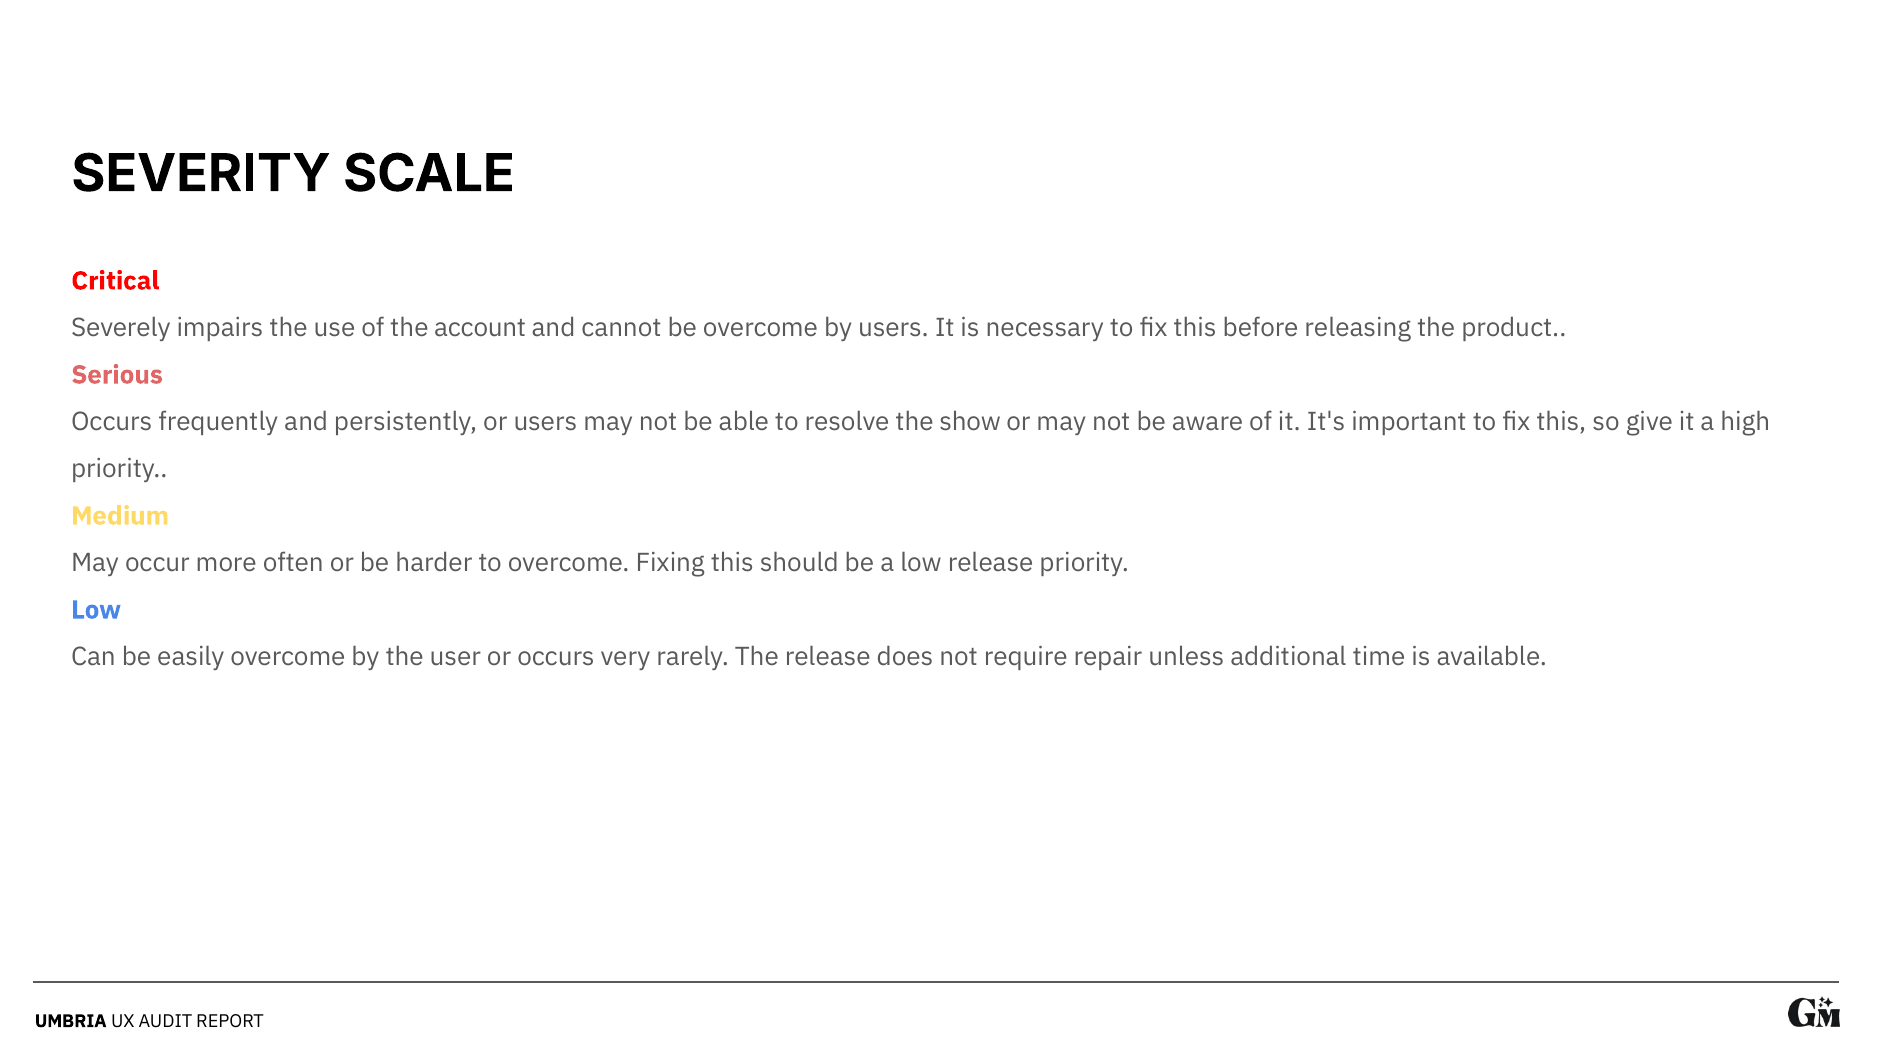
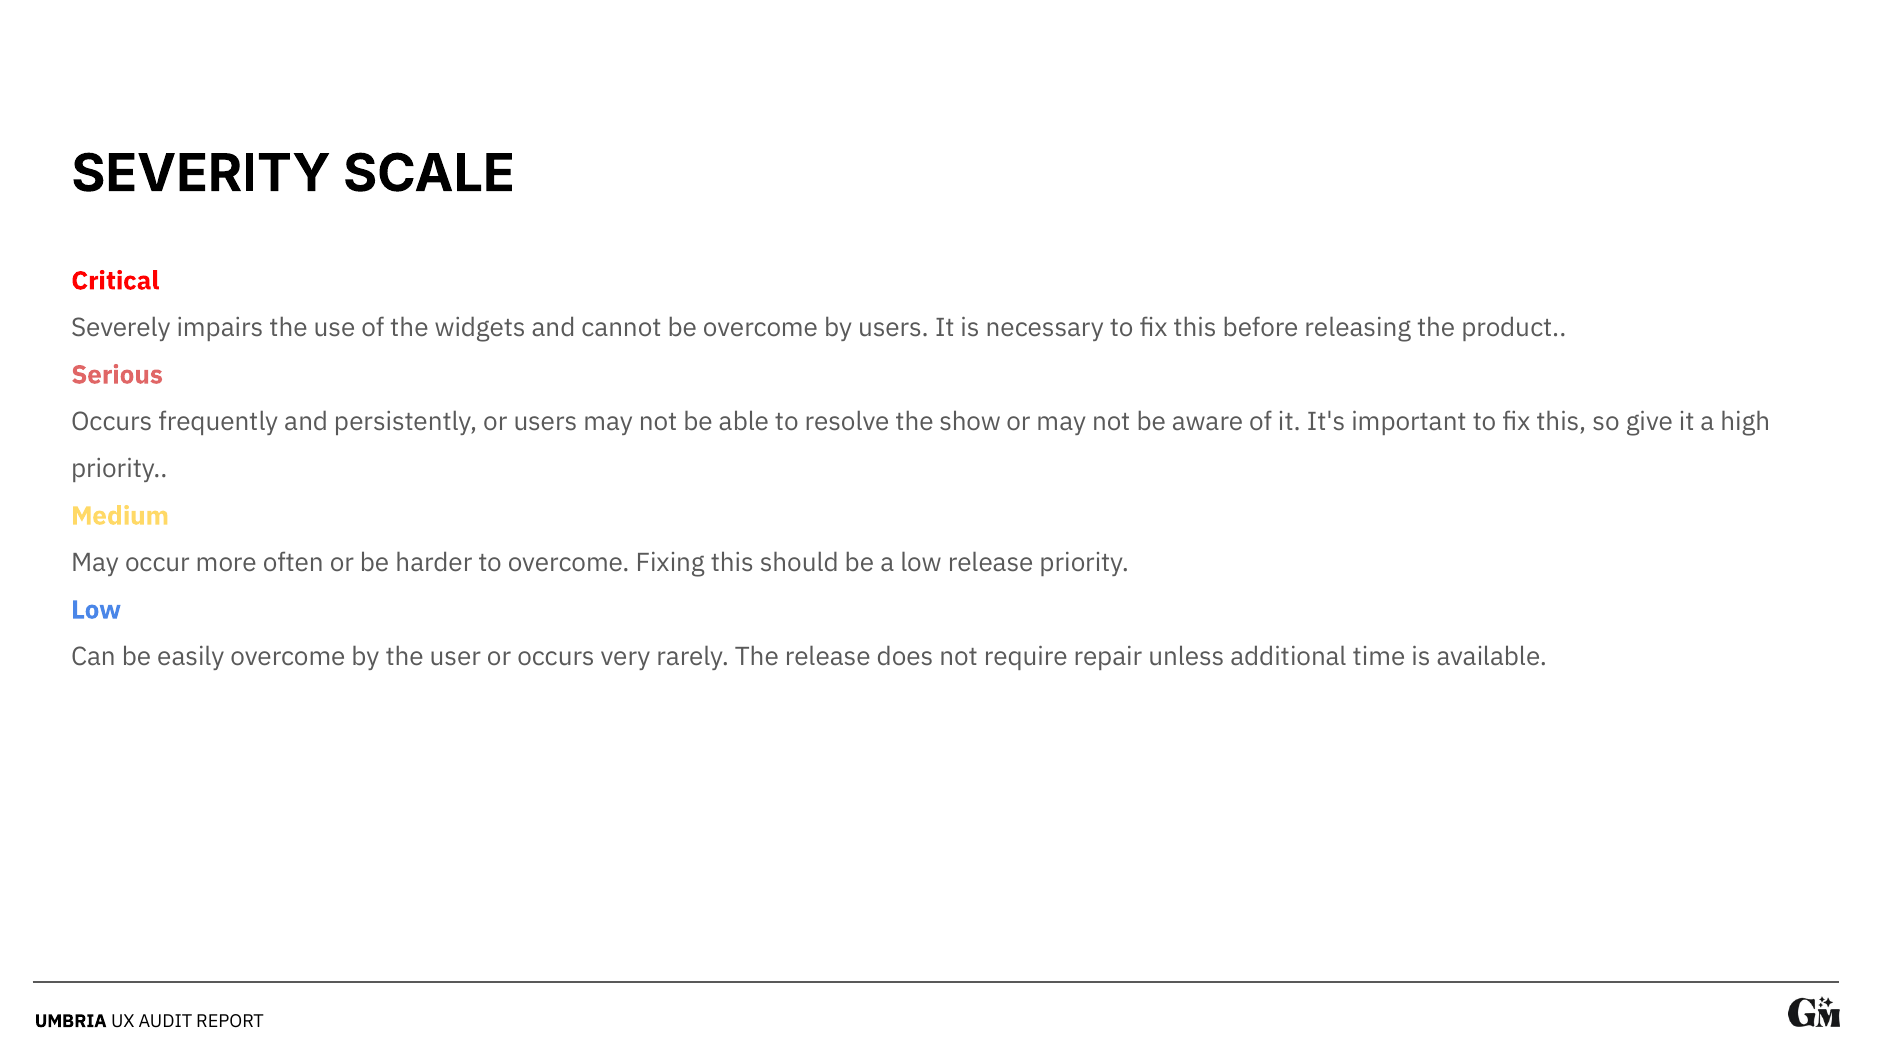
account: account -> widgets
